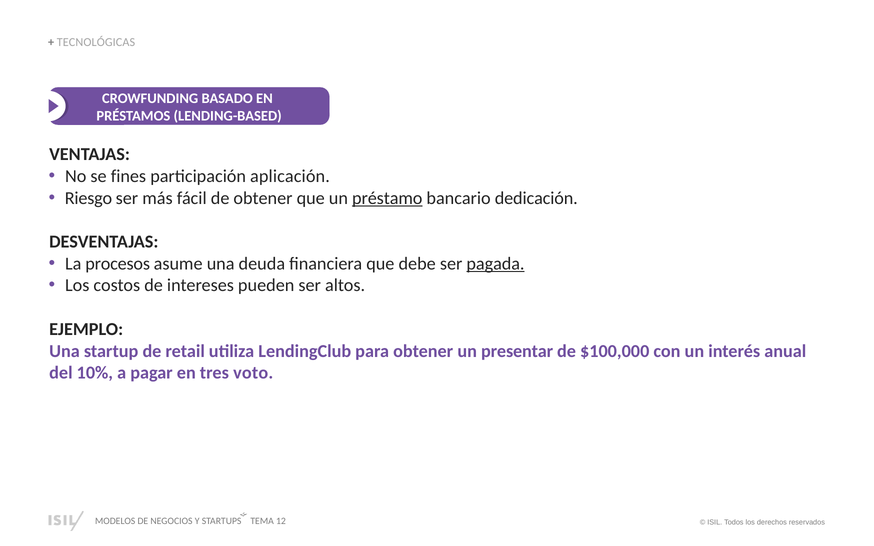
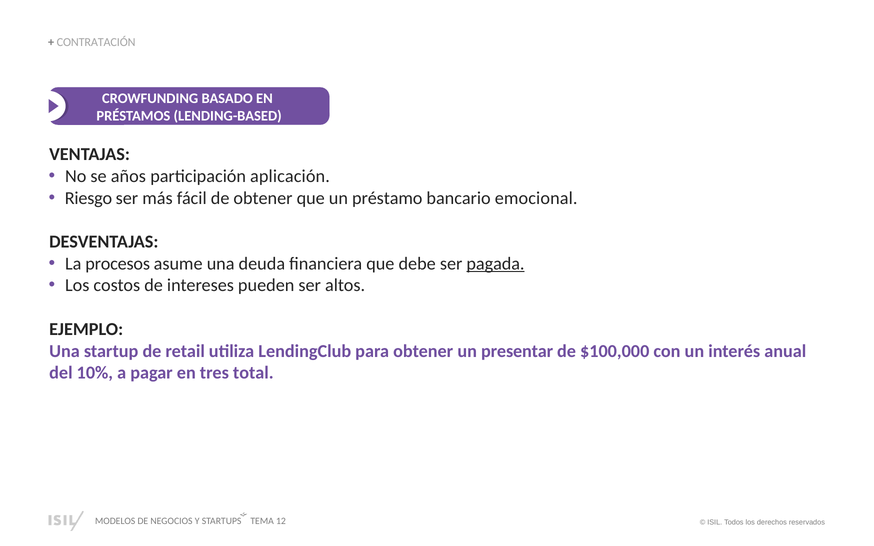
TECNOLÓGICAS: TECNOLÓGICAS -> CONTRATACIÓN
fines: fines -> años
préstamo underline: present -> none
dedicación: dedicación -> emocional
voto: voto -> total
